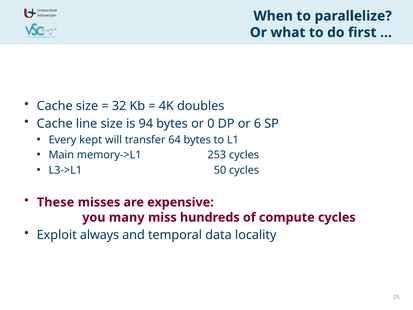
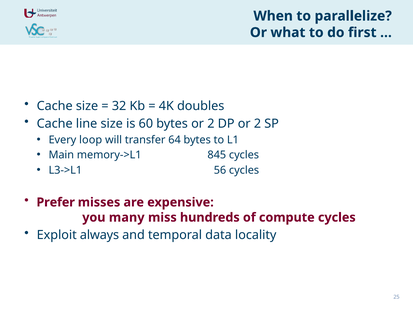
94: 94 -> 60
bytes or 0: 0 -> 2
DP or 6: 6 -> 2
kept: kept -> loop
253: 253 -> 845
50: 50 -> 56
These: These -> Prefer
